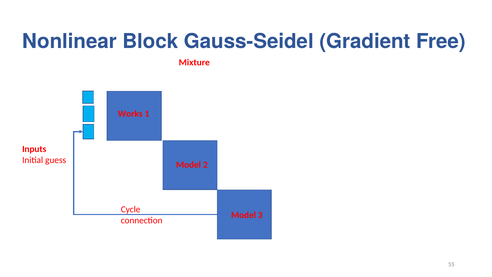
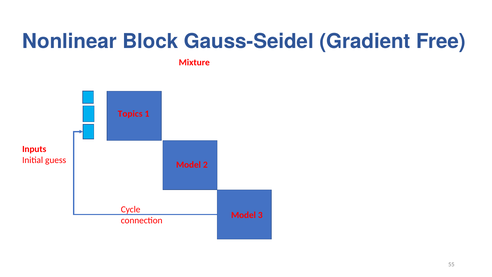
Works: Works -> Topics
